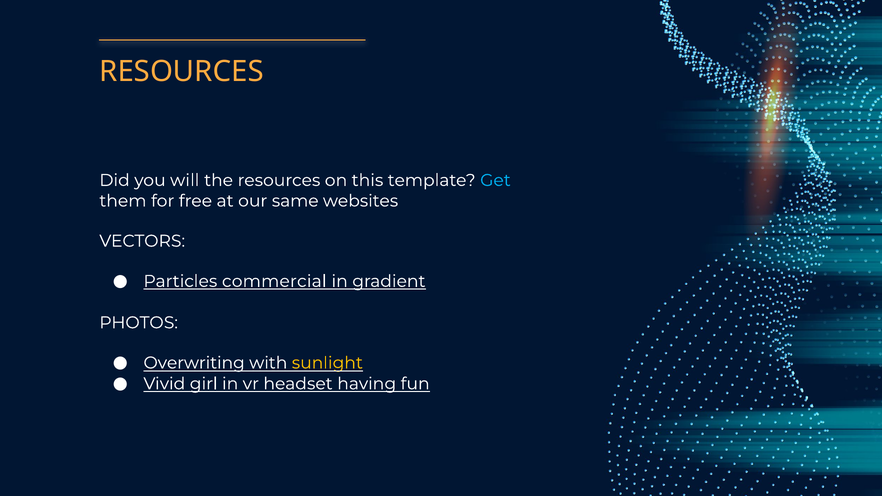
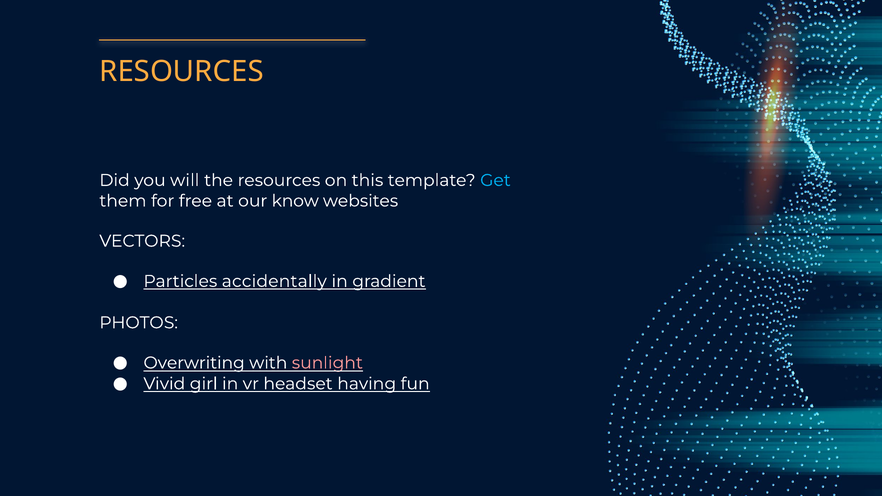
same: same -> know
commercial: commercial -> accidentally
sunlight colour: yellow -> pink
